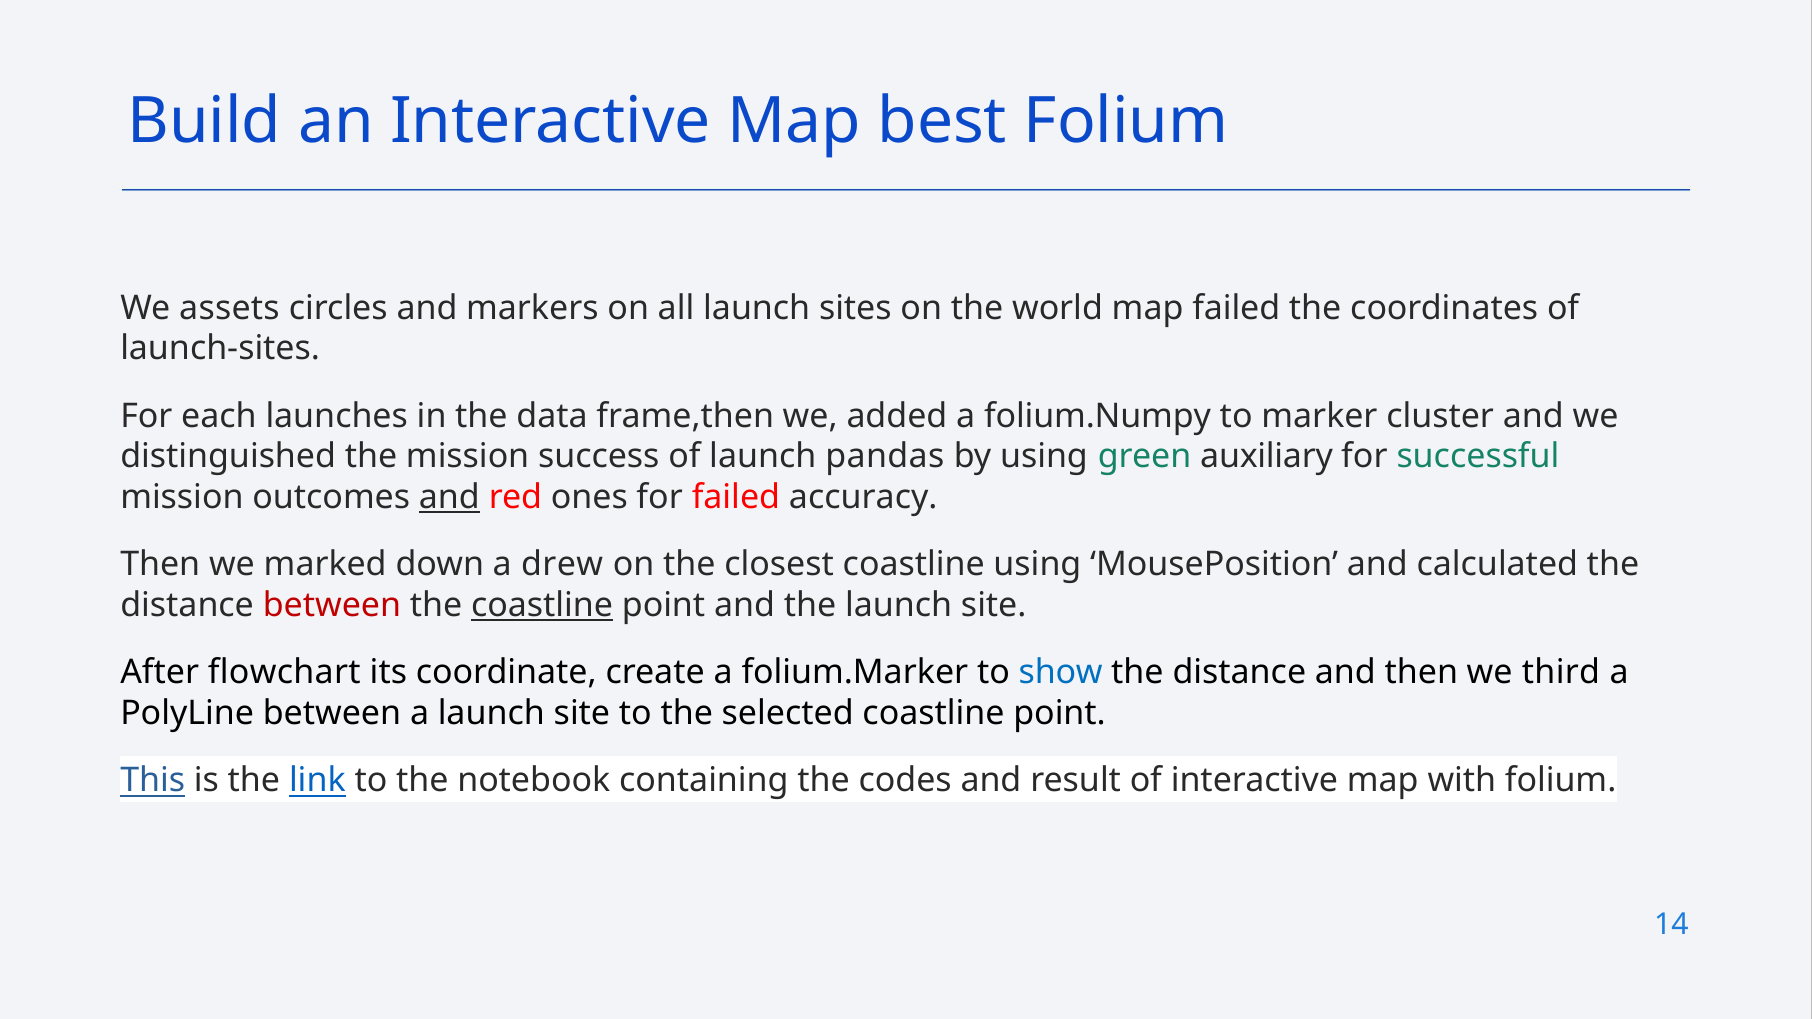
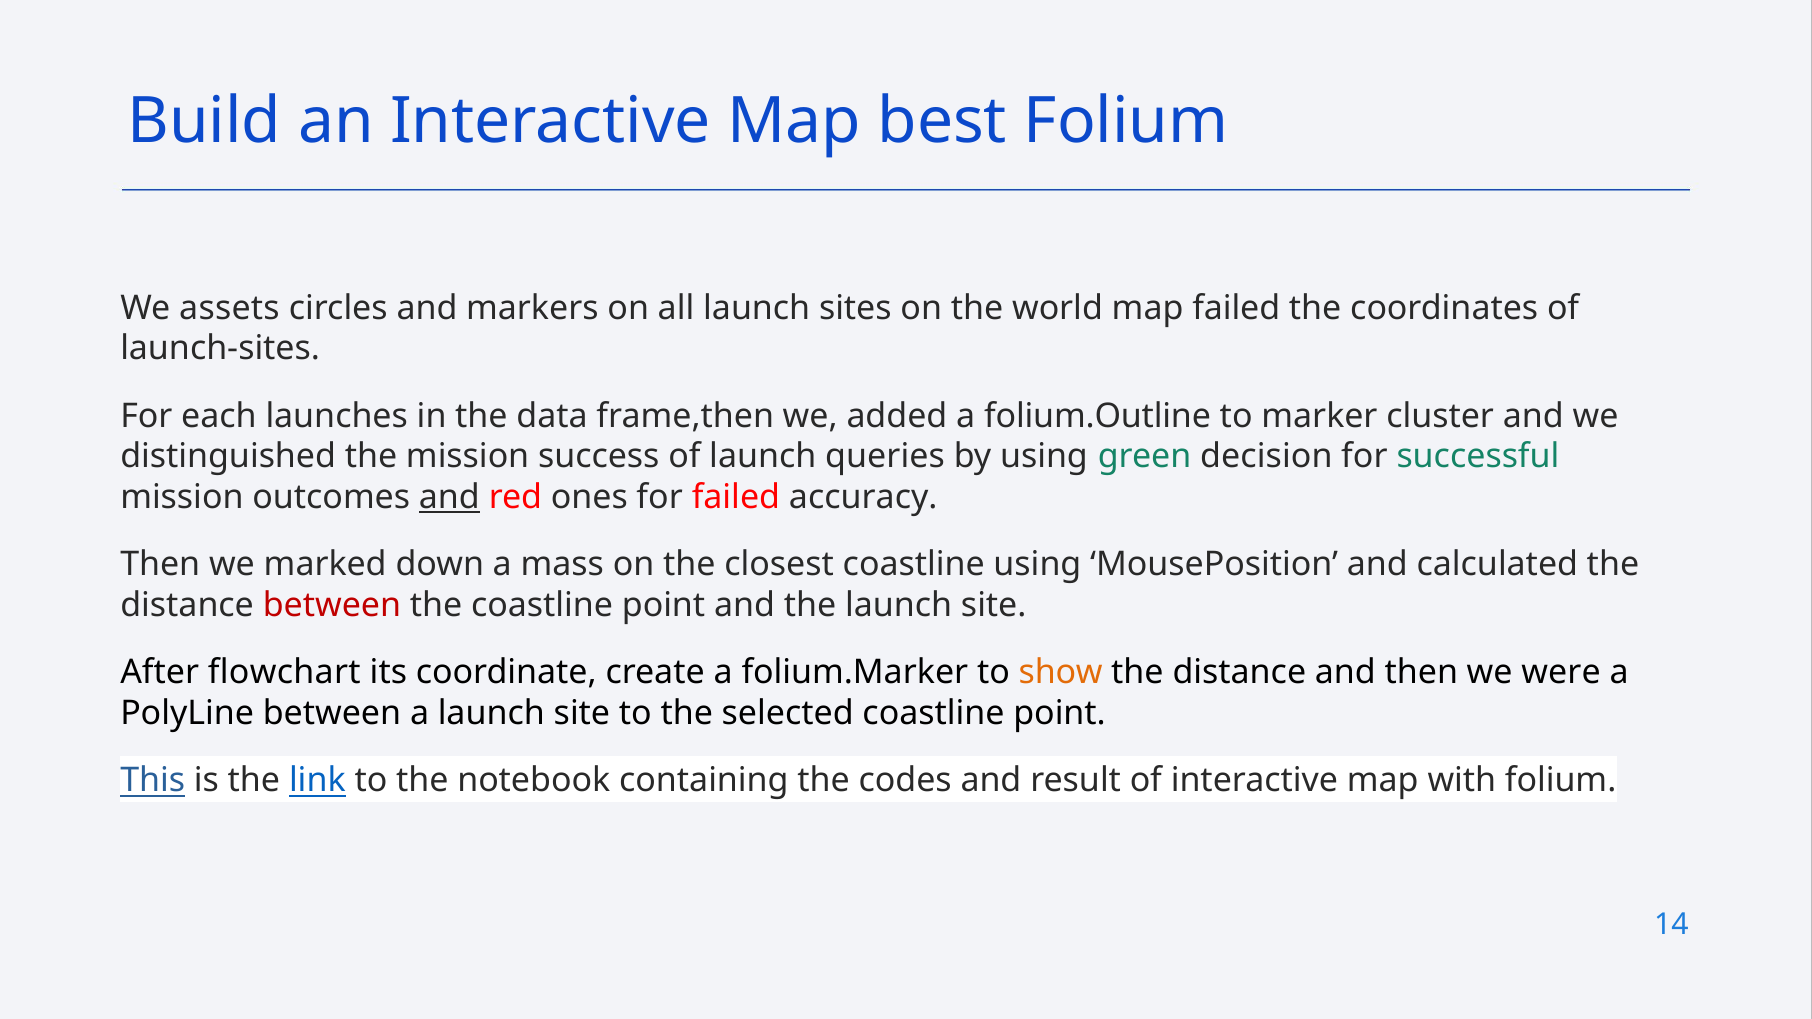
folium.Numpy: folium.Numpy -> folium.Outline
pandas: pandas -> queries
auxiliary: auxiliary -> decision
drew: drew -> mass
coastline at (542, 606) underline: present -> none
show colour: blue -> orange
third: third -> were
